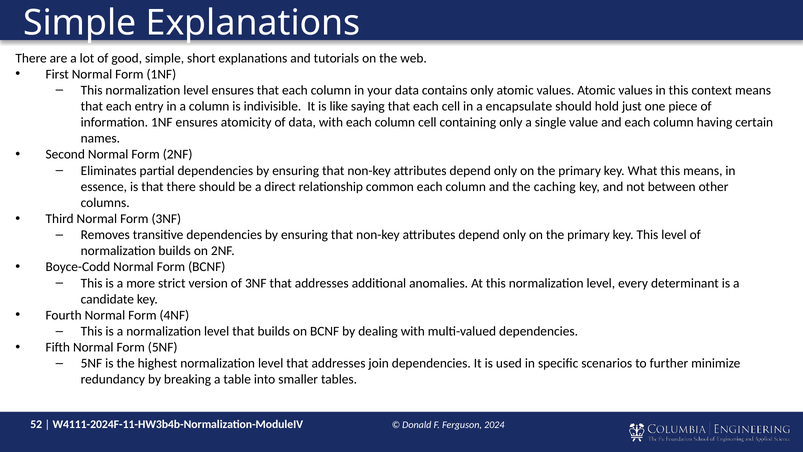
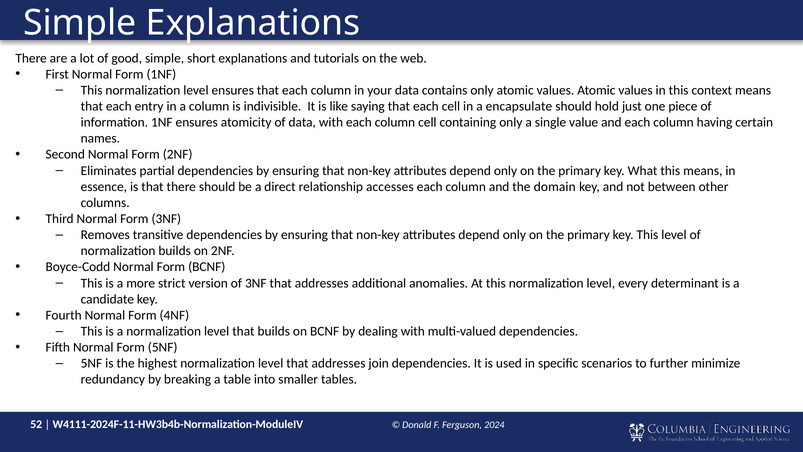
common: common -> accesses
caching: caching -> domain
